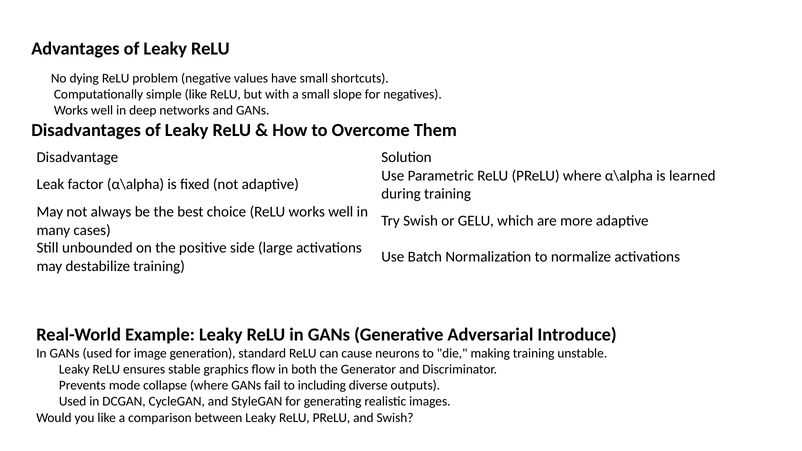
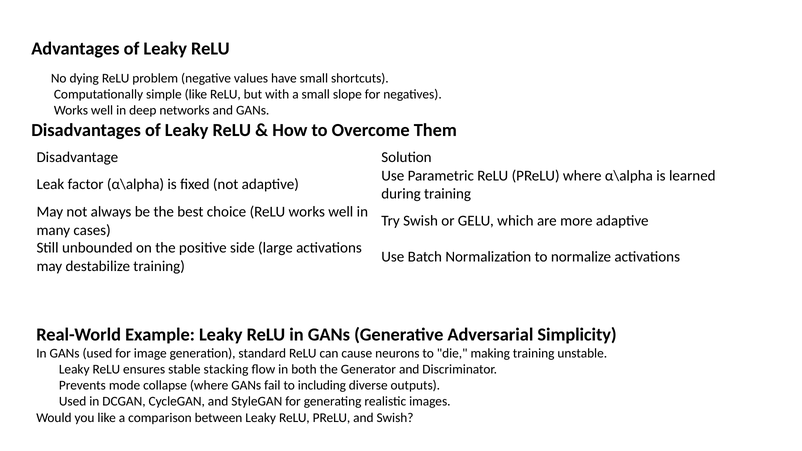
Introduce: Introduce -> Simplicity
graphics: graphics -> stacking
